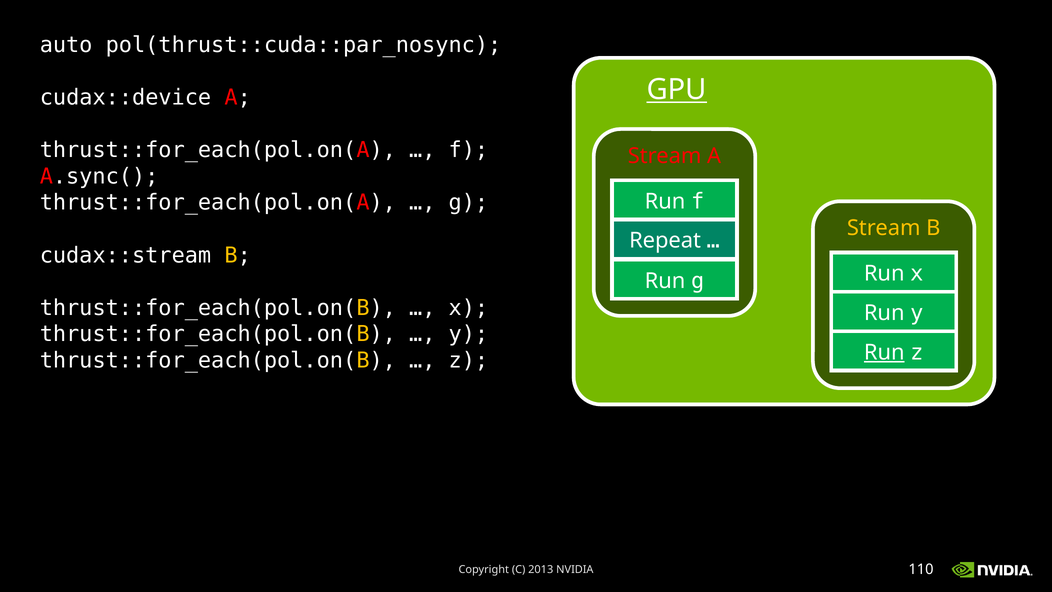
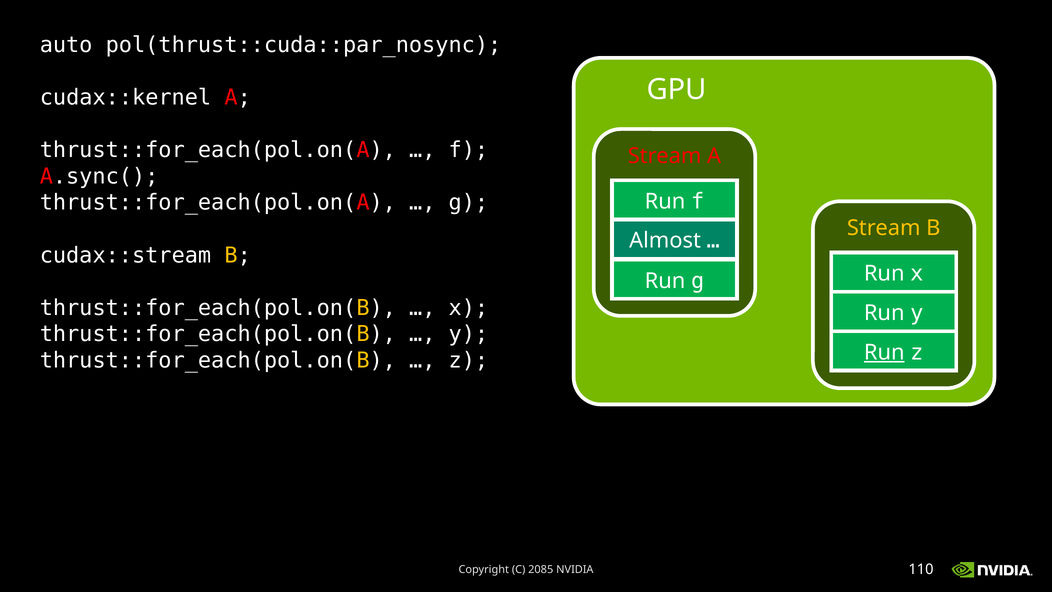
GPU underline: present -> none
cudax::device: cudax::device -> cudax::kernel
Repeat: Repeat -> Almost
2013: 2013 -> 2085
